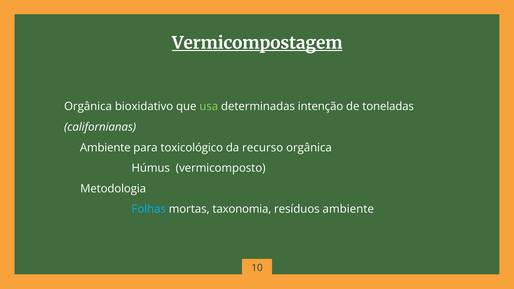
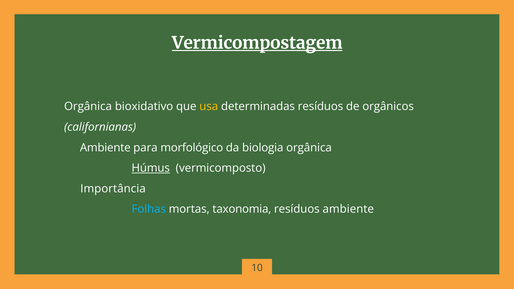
usa colour: light green -> yellow
determinadas intenção: intenção -> resíduos
toneladas: toneladas -> orgânicos
toxicológico: toxicológico -> morfológico
recurso: recurso -> biologia
Húmus underline: none -> present
Metodologia: Metodologia -> Importância
